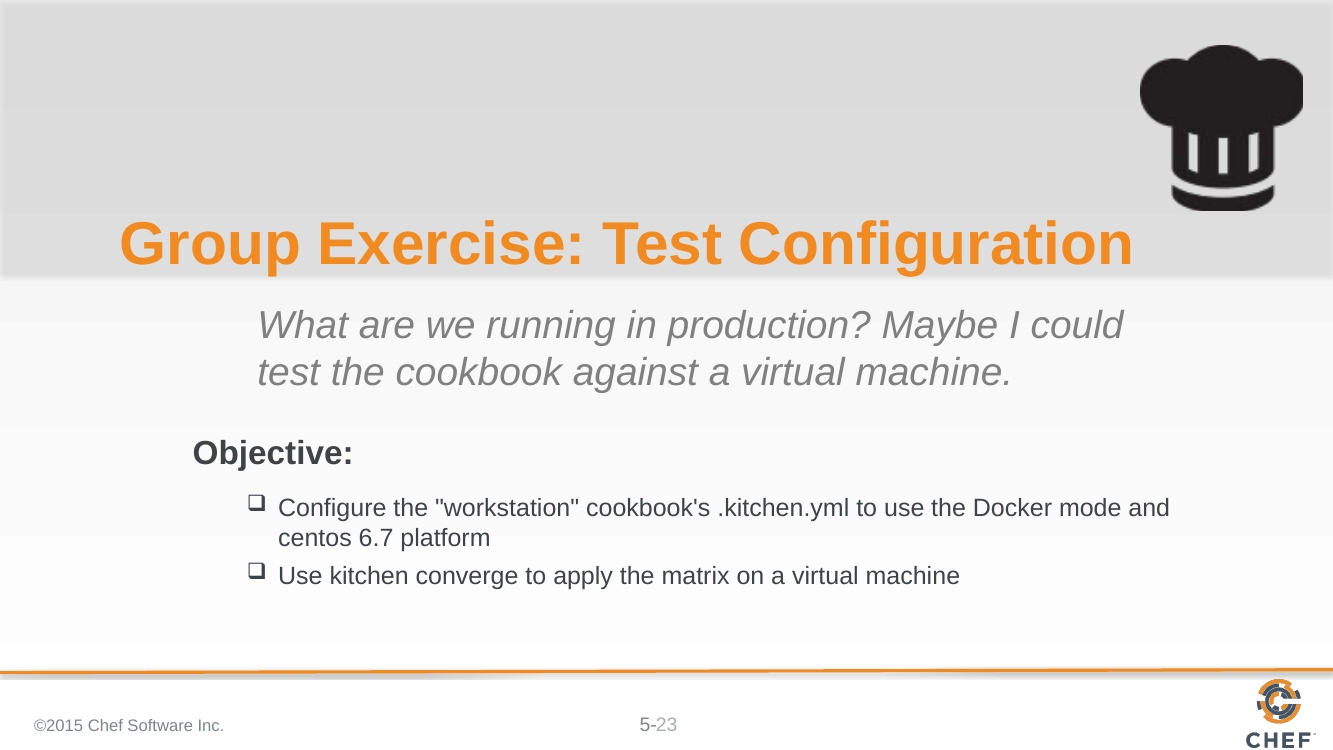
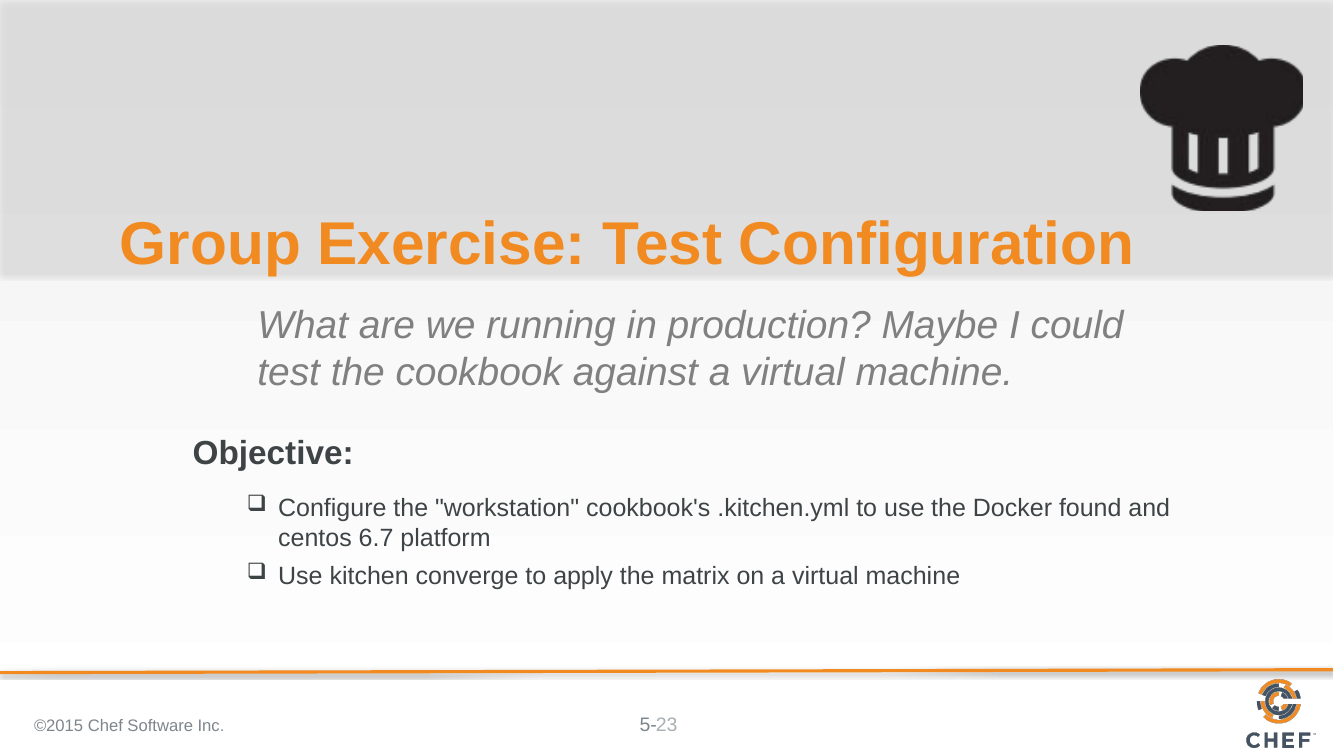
mode: mode -> found
